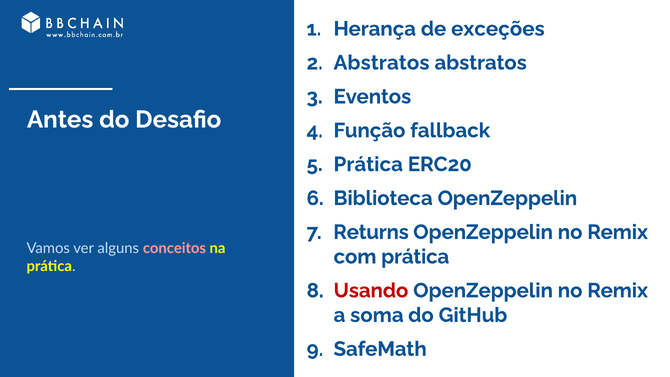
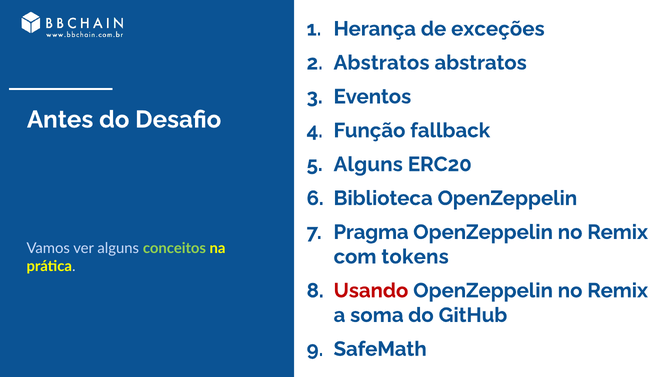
Prática at (368, 164): Prática -> Alguns
Returns: Returns -> Pragma
conceitos colour: pink -> light green
com prática: prática -> tokens
